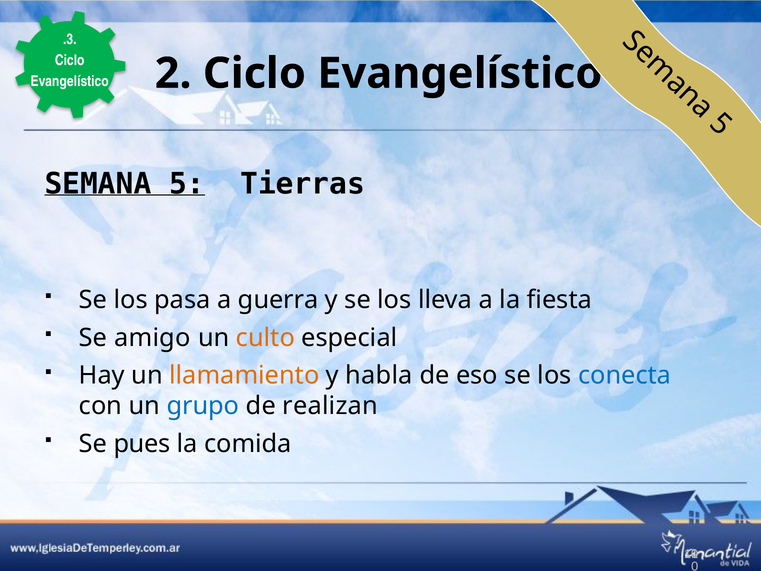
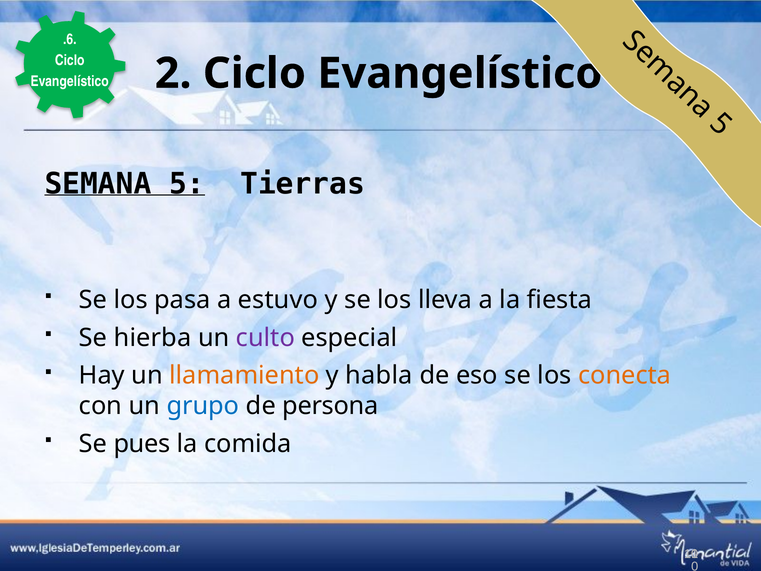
.3: .3 -> .6
guerra: guerra -> estuvo
amigo: amigo -> hierba
culto colour: orange -> purple
conecta colour: blue -> orange
realizan: realizan -> persona
